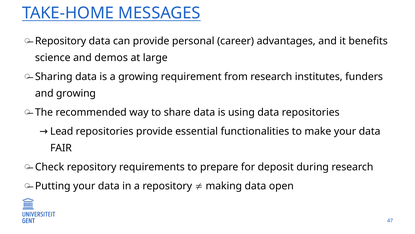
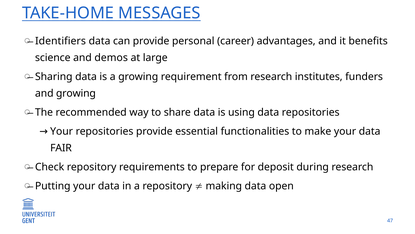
Repository at (61, 41): Repository -> Identifiers
Lead at (62, 131): Lead -> Your
